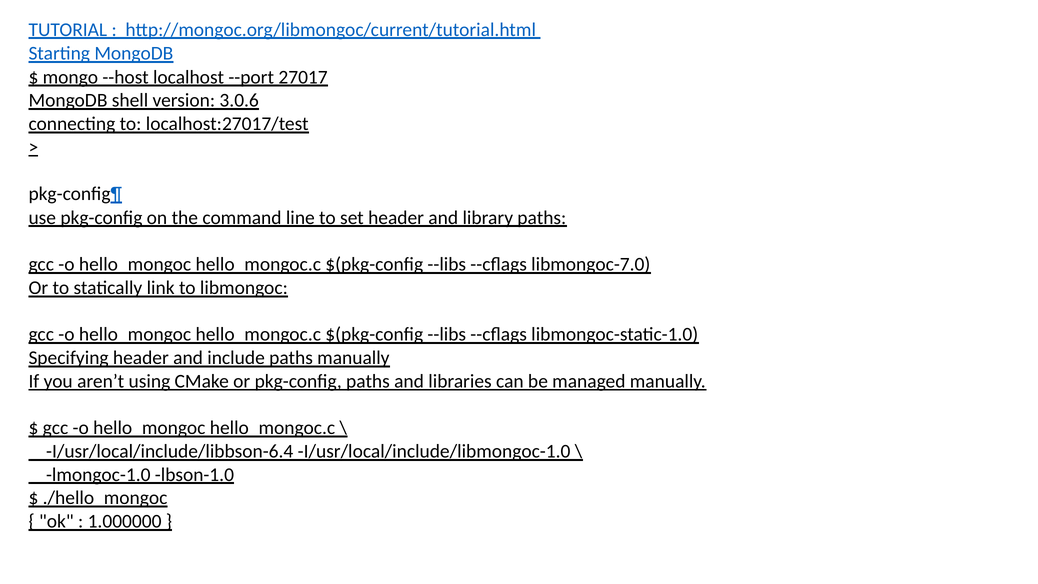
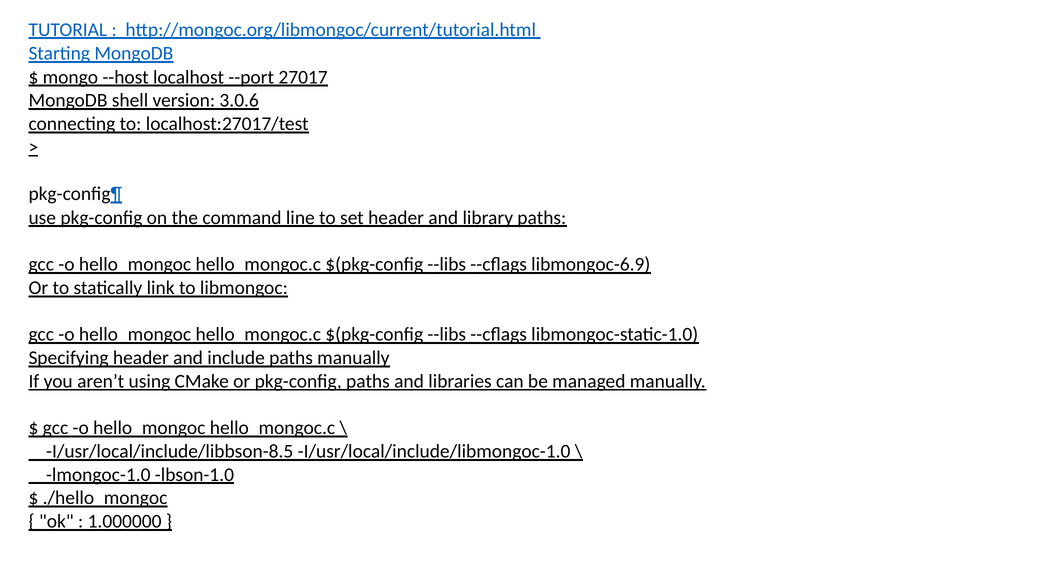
libmongoc-7.0: libmongoc-7.0 -> libmongoc-6.9
I/usr/local/include/libbson-6.4: I/usr/local/include/libbson-6.4 -> I/usr/local/include/libbson-8.5
